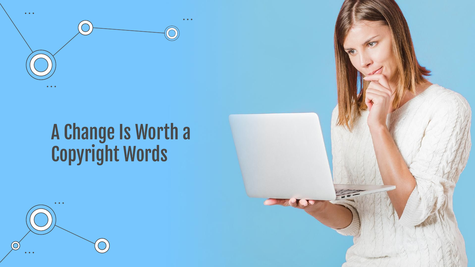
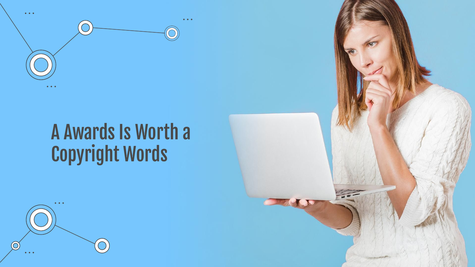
Change: Change -> Awards
